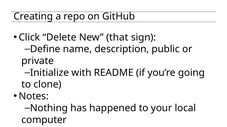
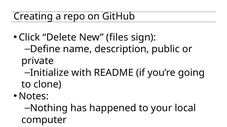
that: that -> files
